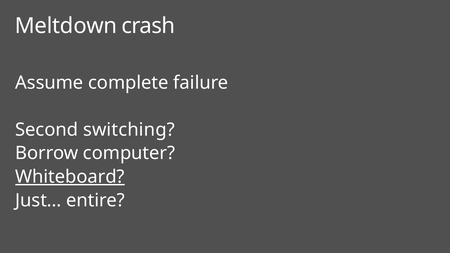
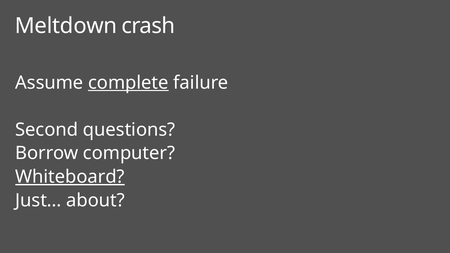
complete underline: none -> present
switching: switching -> questions
entire: entire -> about
